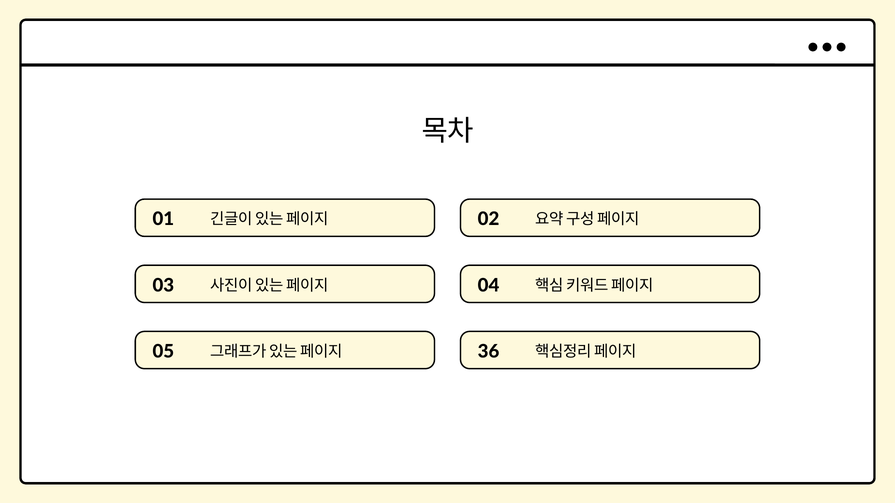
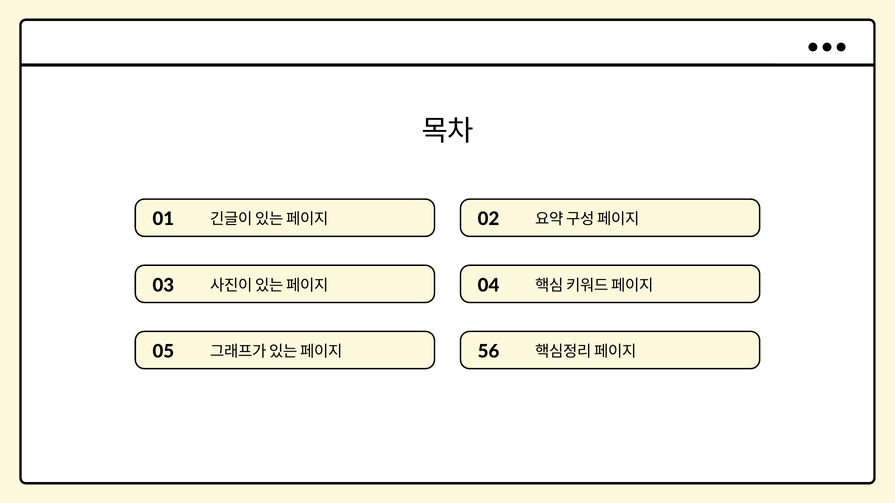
36: 36 -> 56
